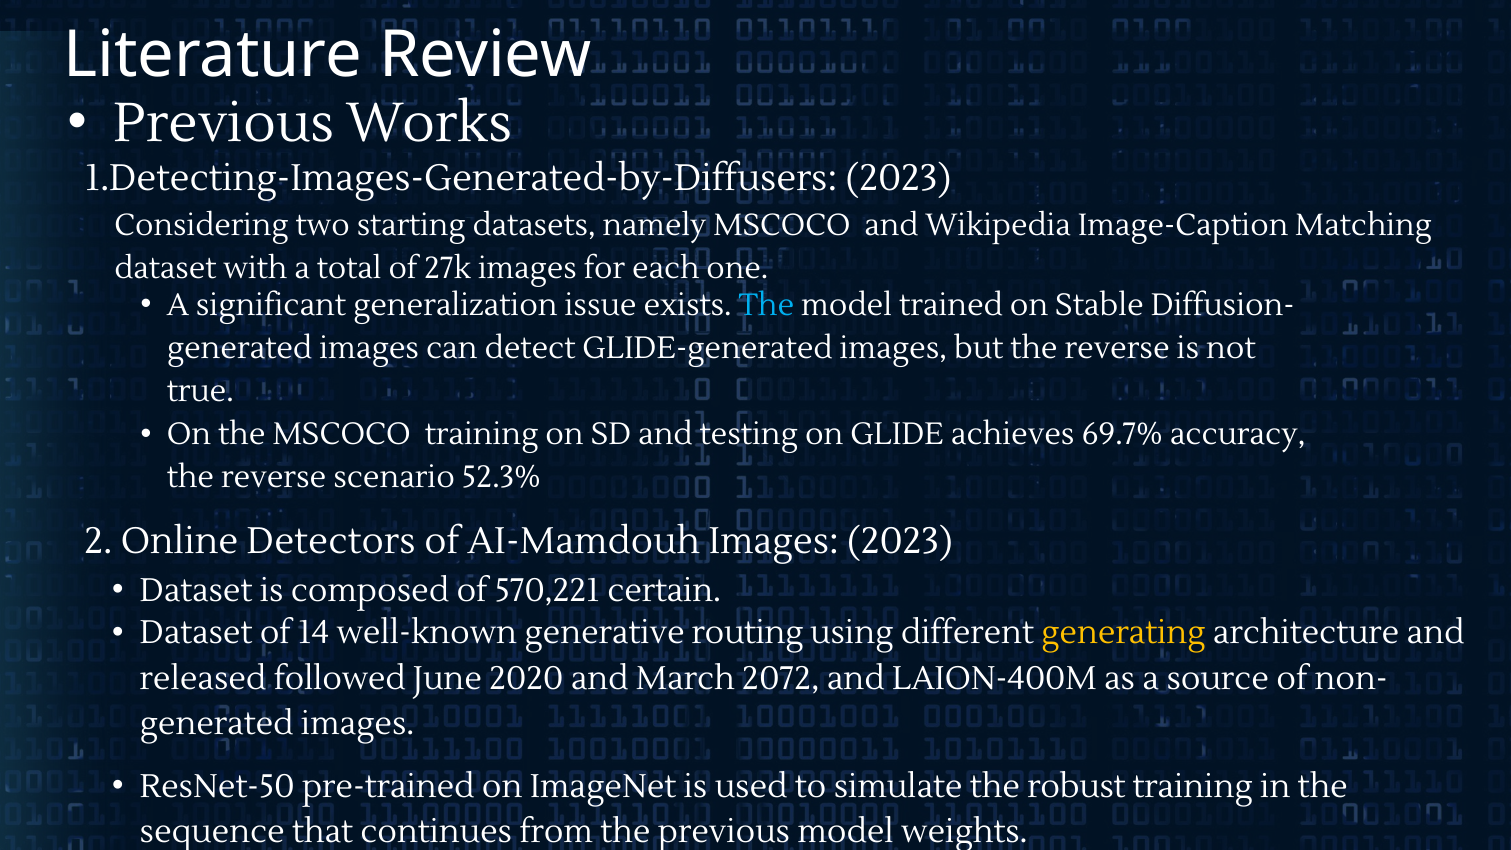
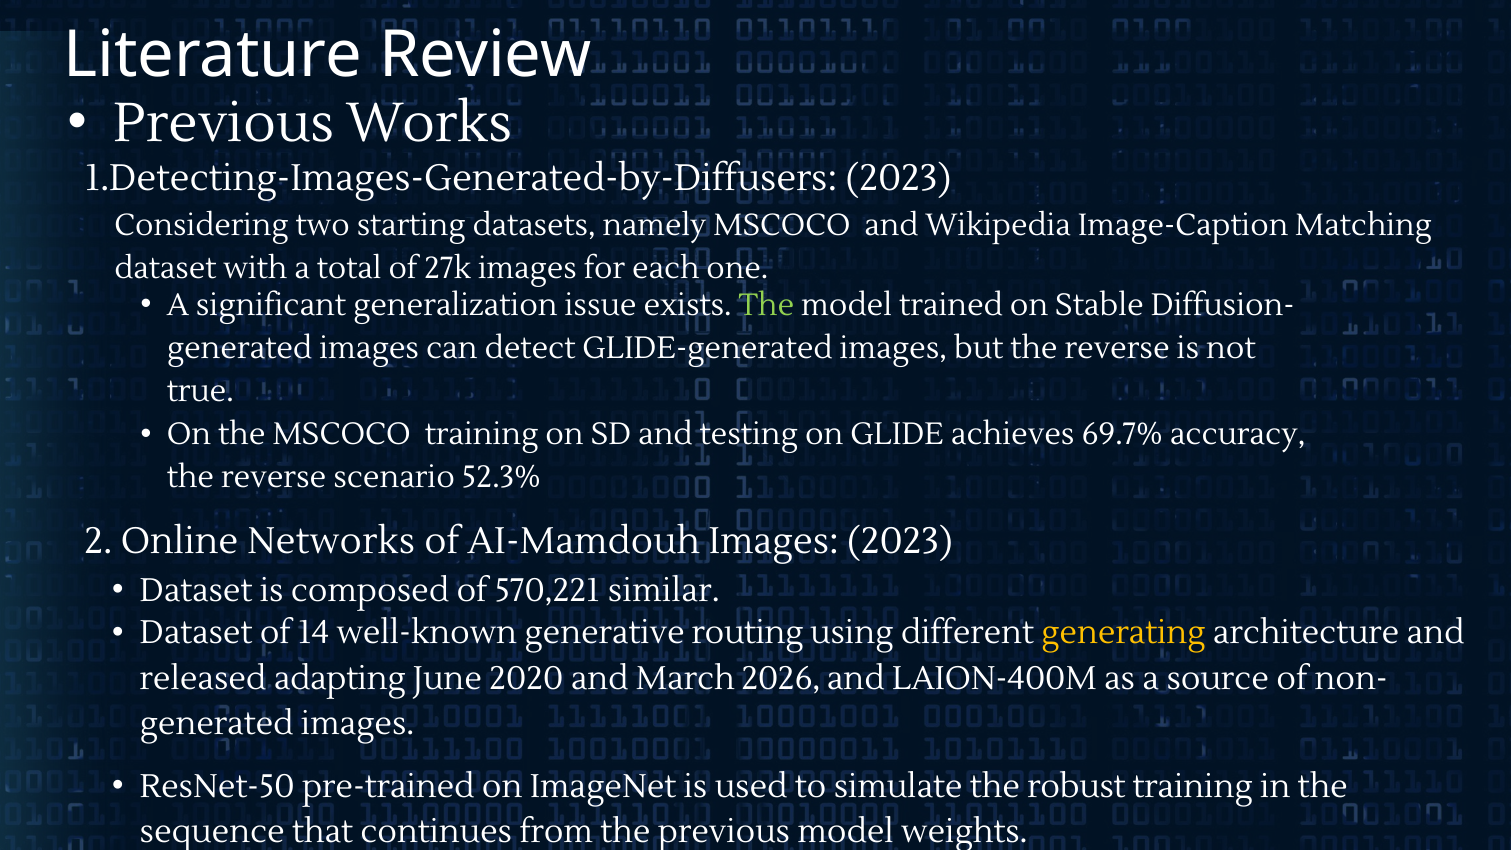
The at (767, 305) colour: light blue -> light green
Detectors: Detectors -> Networks
certain: certain -> similar
followed: followed -> adapting
2072: 2072 -> 2026
